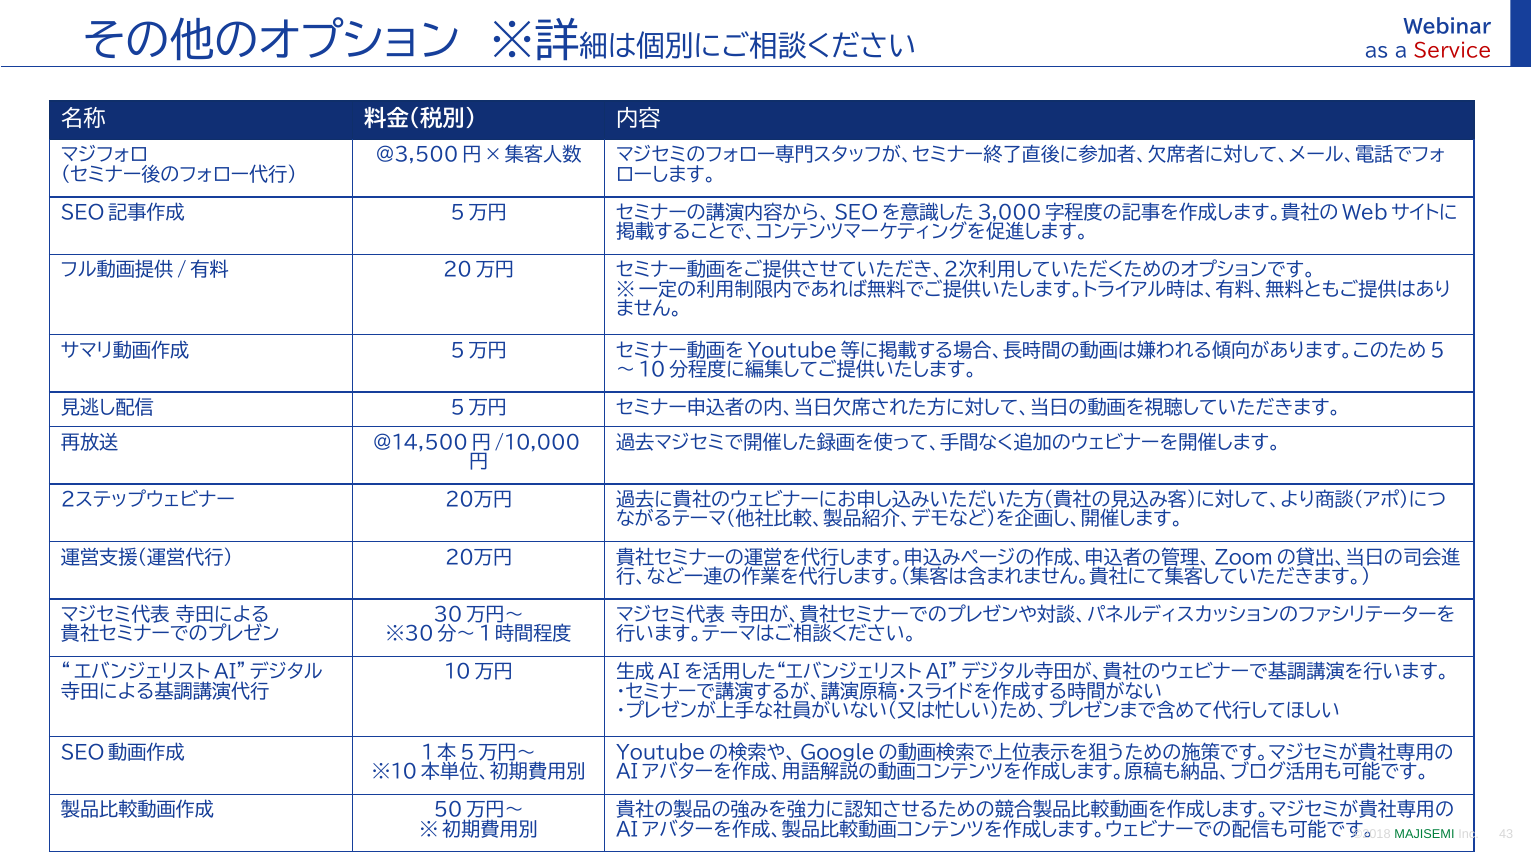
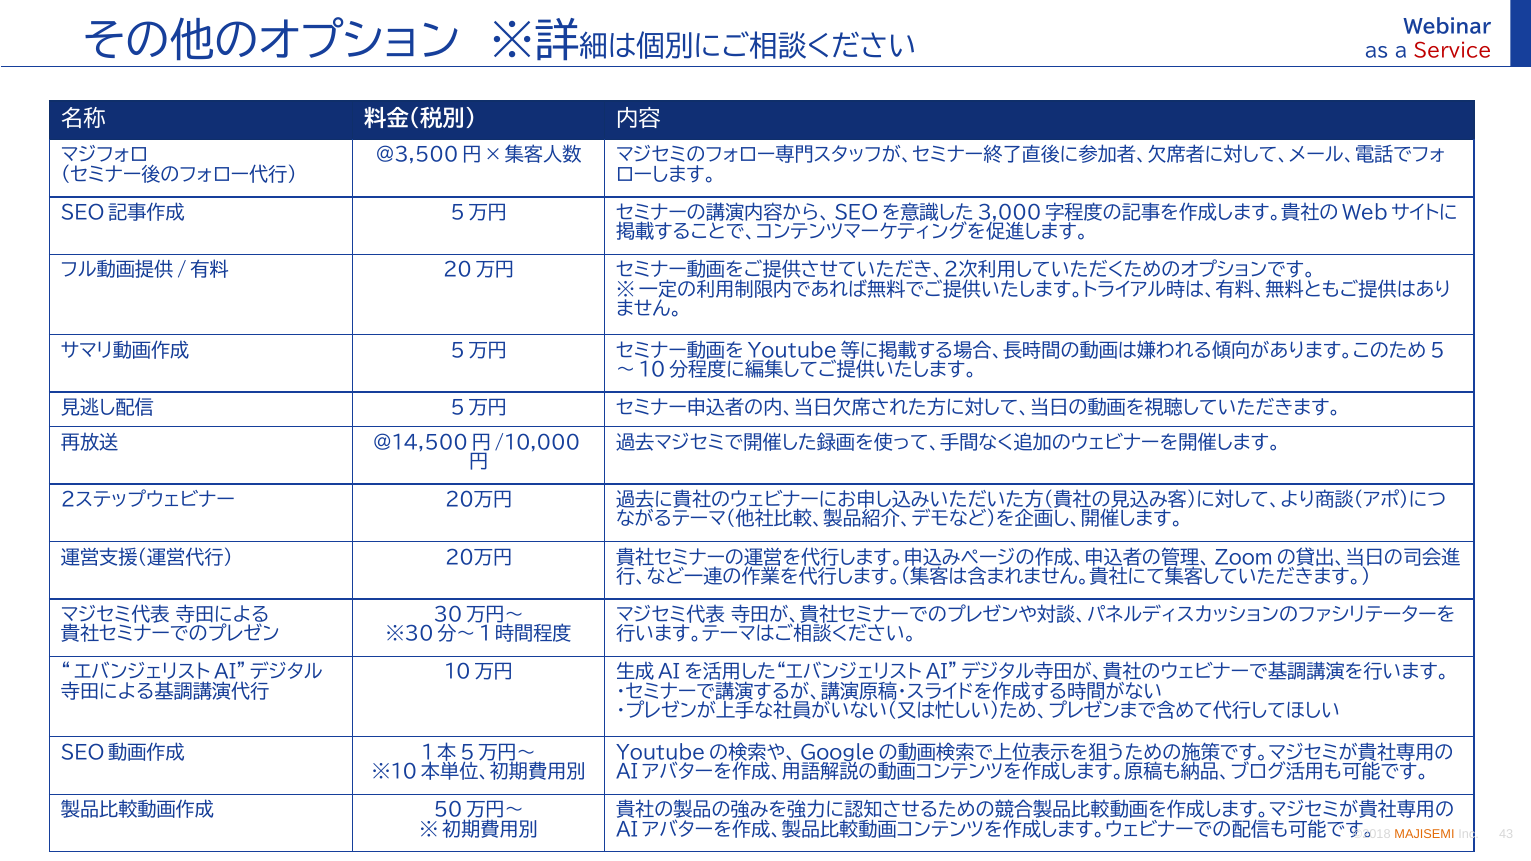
MAJISEMI colour: green -> orange
